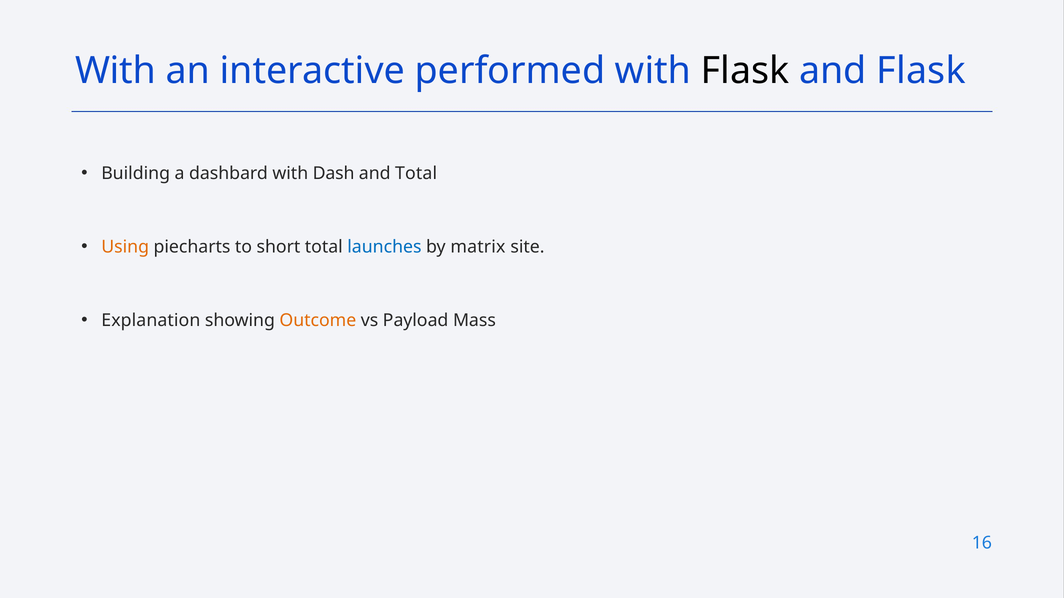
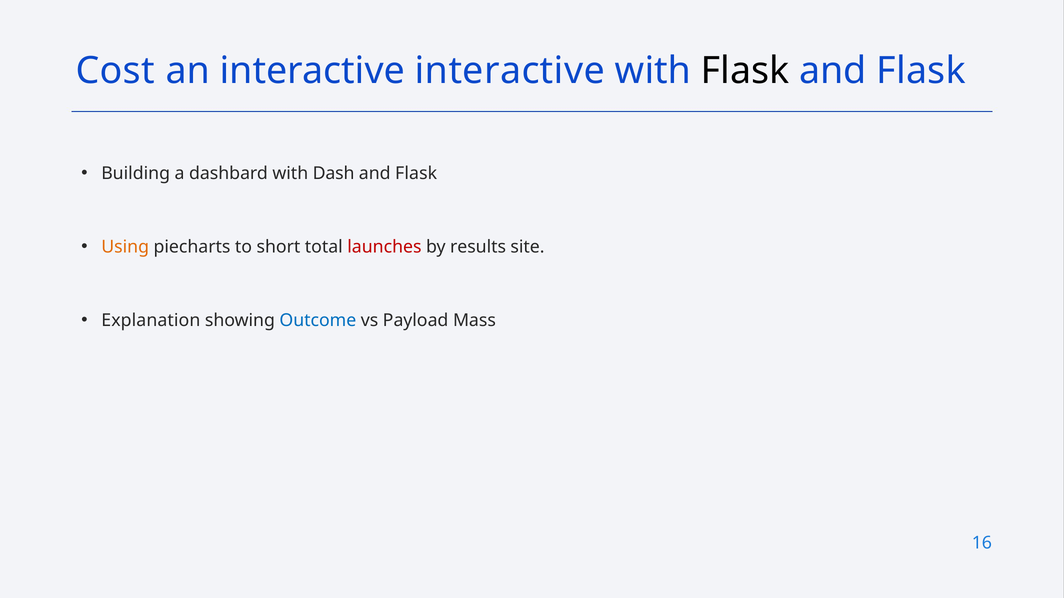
With at (116, 71): With -> Cost
interactive performed: performed -> interactive
Total at (416, 174): Total -> Flask
launches colour: blue -> red
matrix: matrix -> results
Outcome colour: orange -> blue
